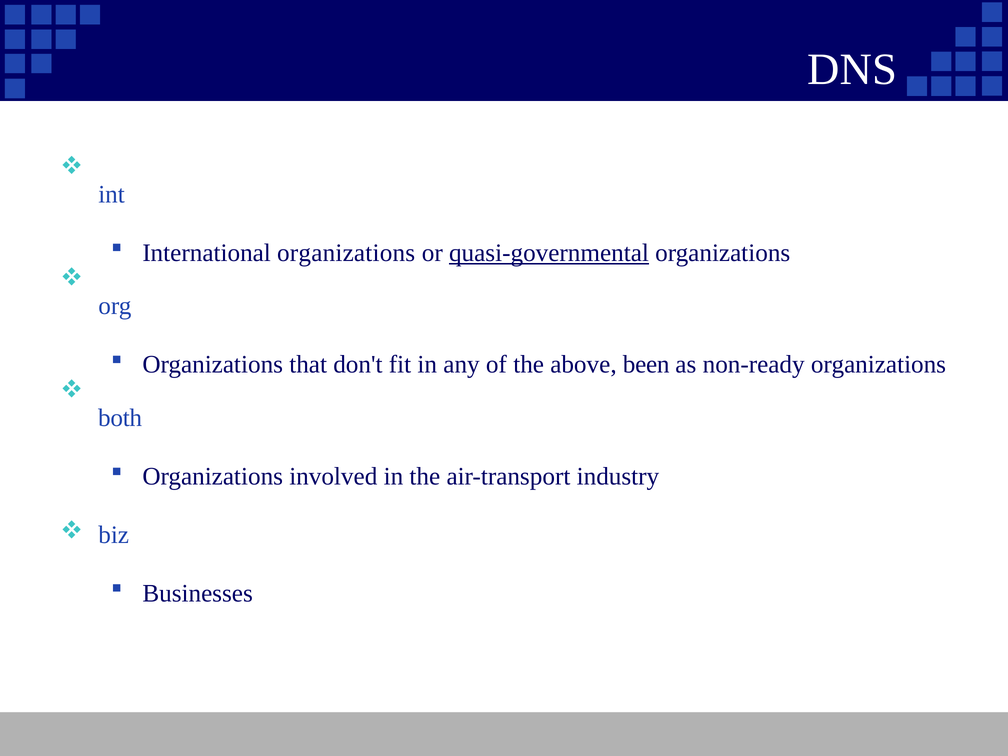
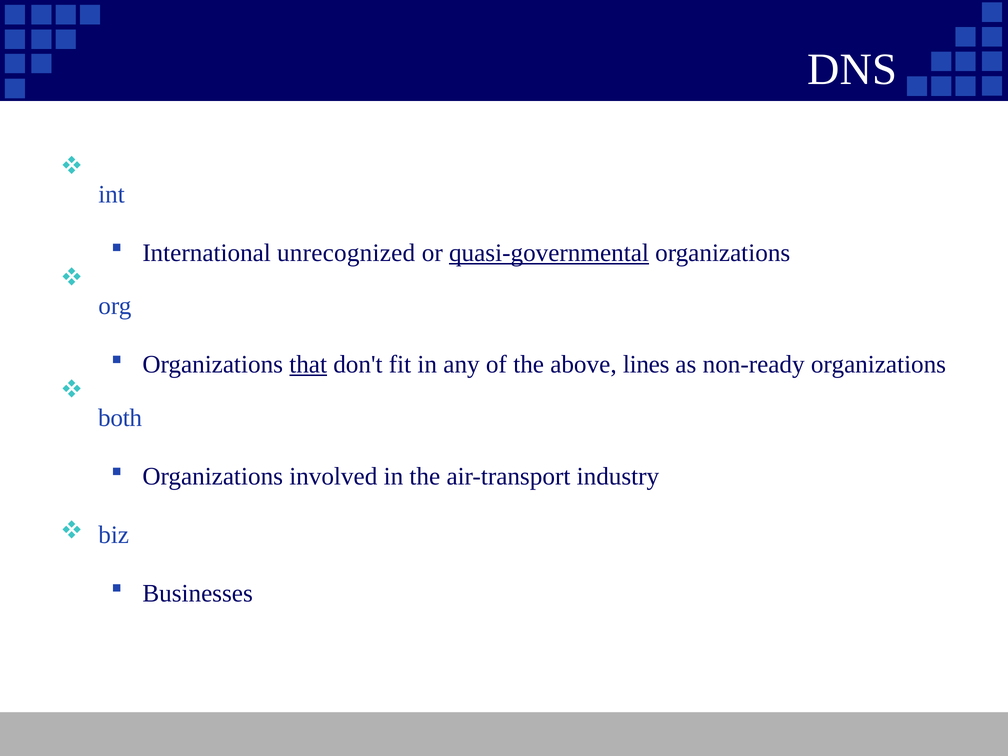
International organizations: organizations -> unrecognized
that underline: none -> present
been: been -> lines
